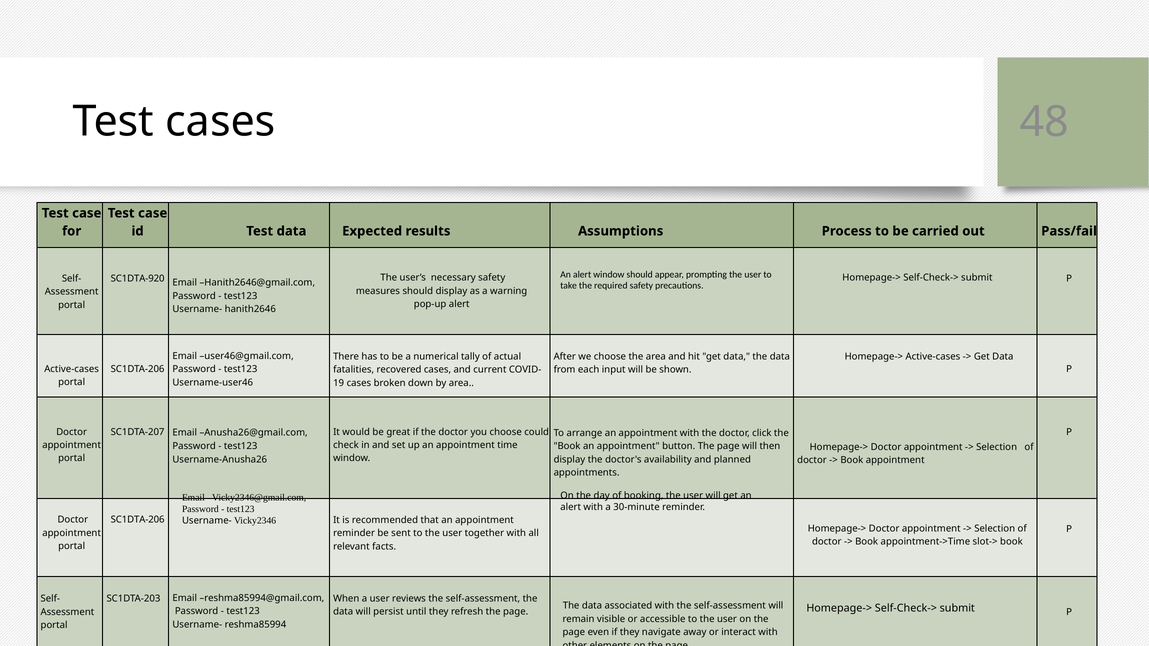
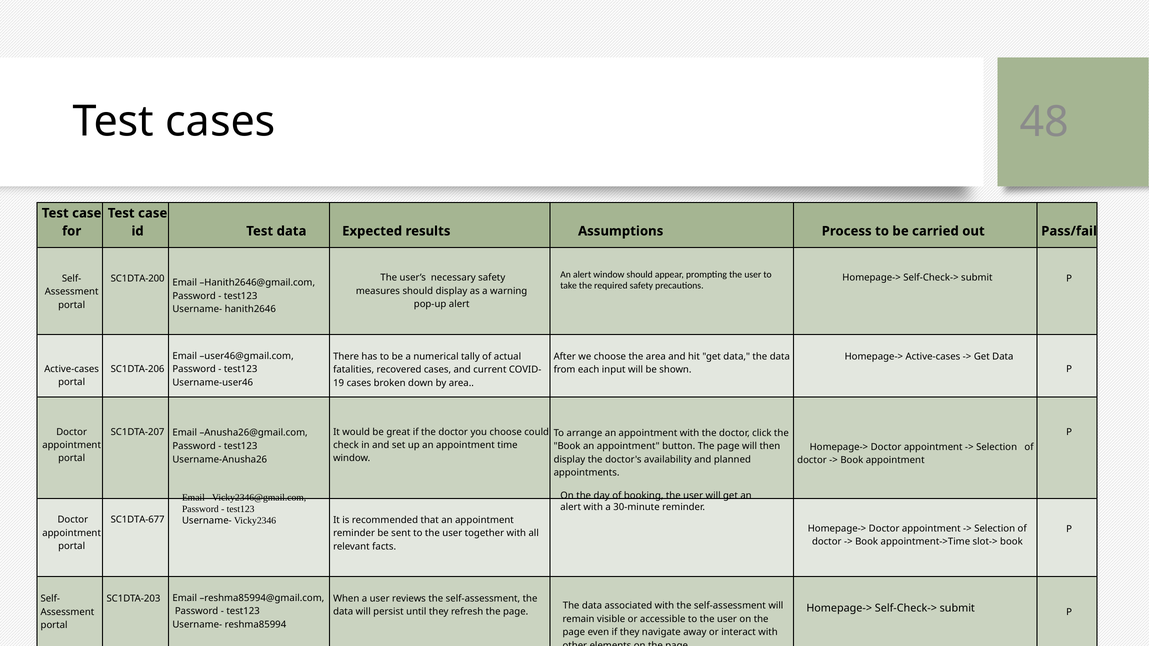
SC1DTA-920: SC1DTA-920 -> SC1DTA-200
SC1DTA-206 at (138, 520): SC1DTA-206 -> SC1DTA-677
